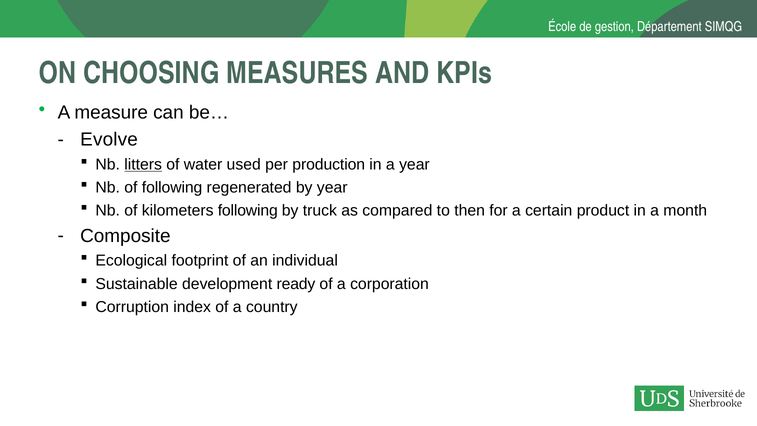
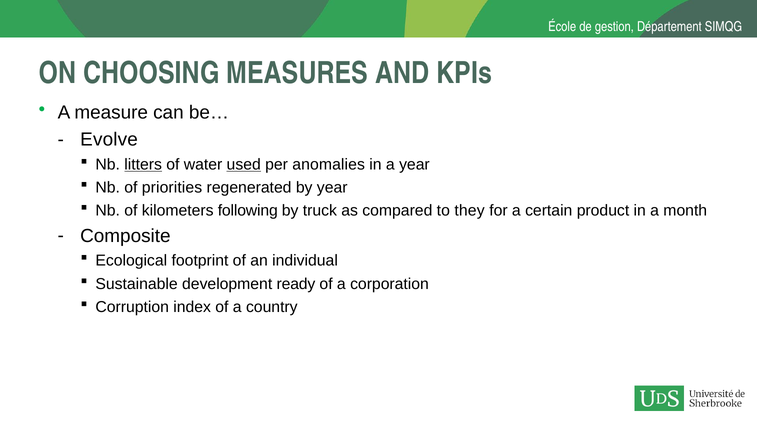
used underline: none -> present
production: production -> anomalies
of following: following -> priorities
then: then -> they
